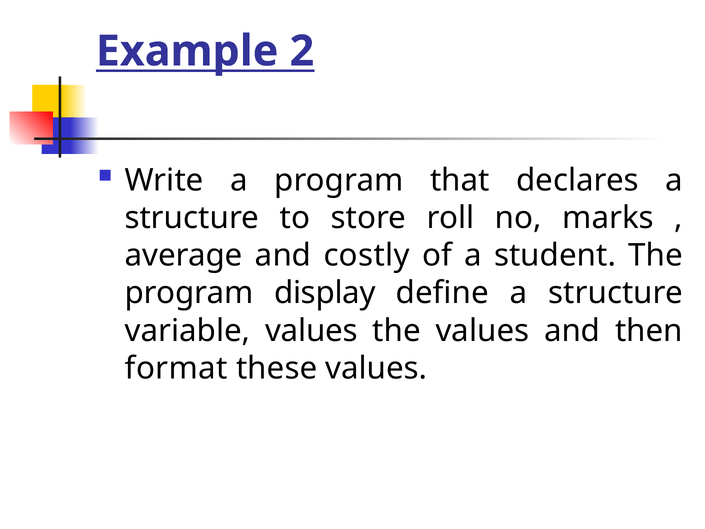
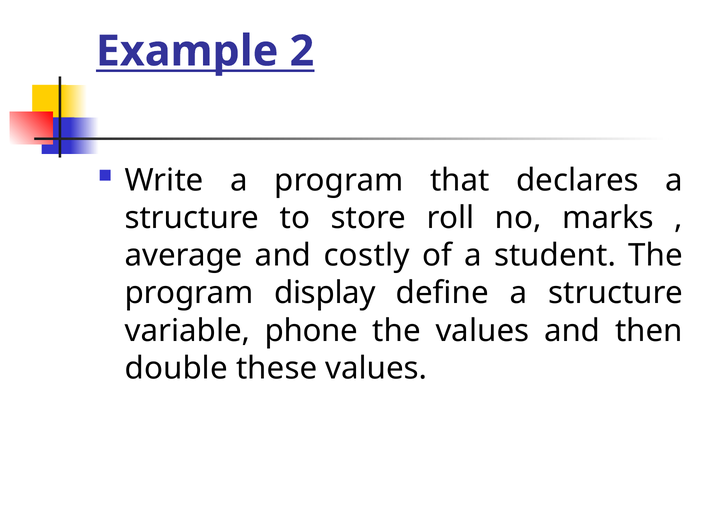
variable values: values -> phone
format: format -> double
